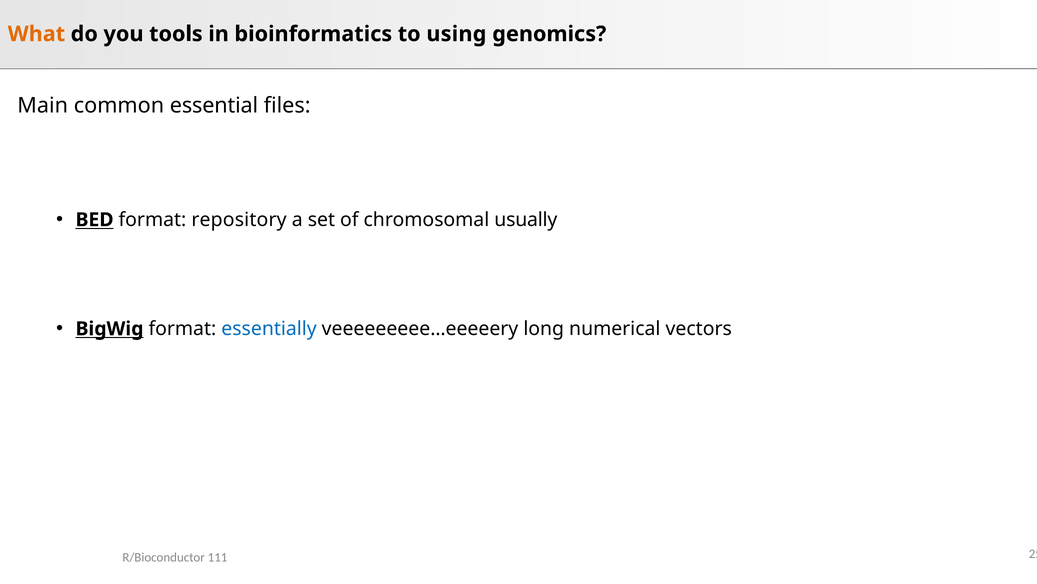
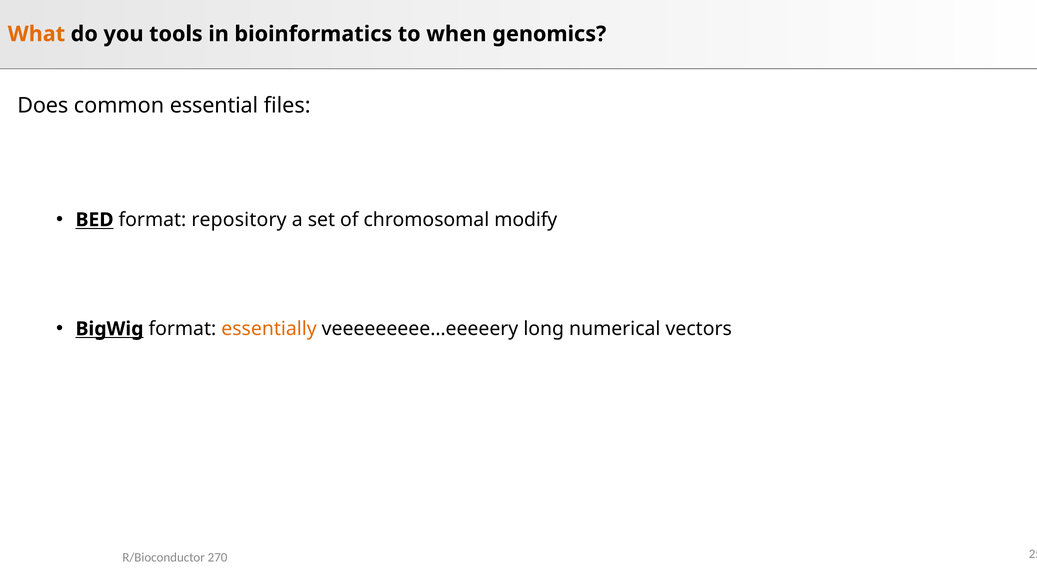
using: using -> when
Main: Main -> Does
usually: usually -> modify
essentially colour: blue -> orange
111: 111 -> 270
